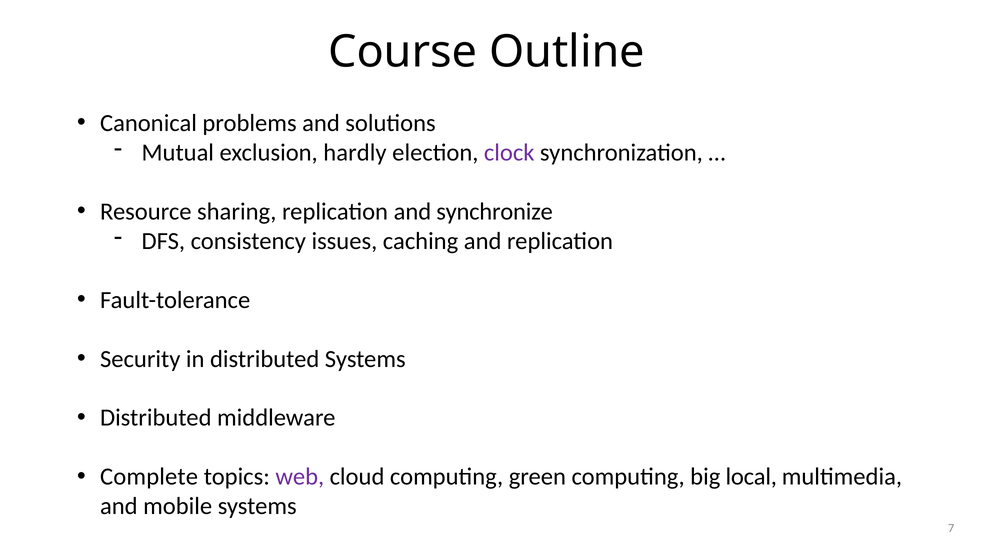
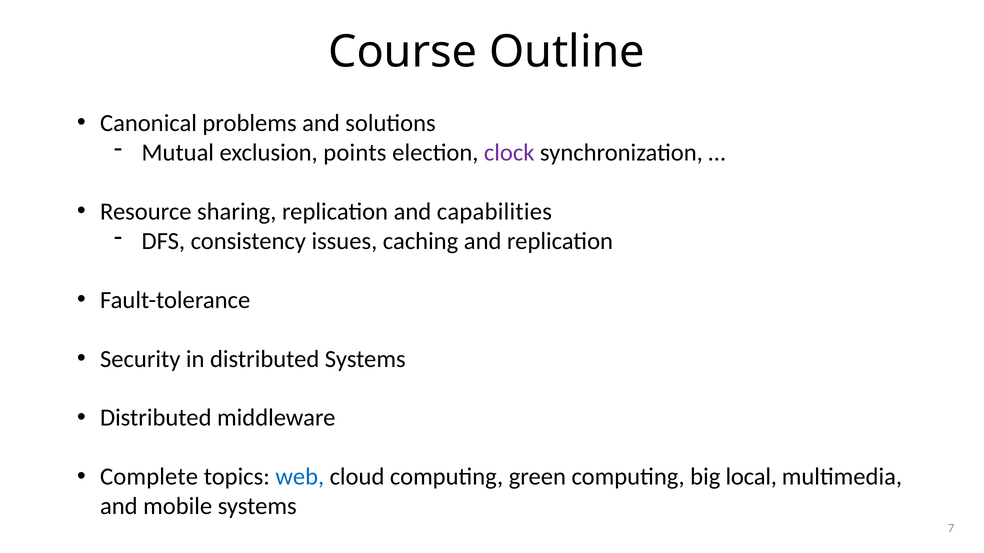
hardly: hardly -> points
synchronize: synchronize -> capabilities
web colour: purple -> blue
